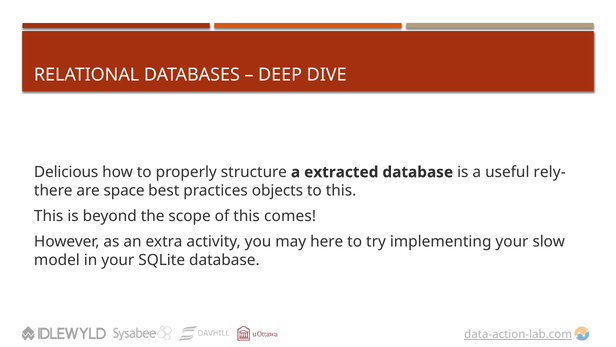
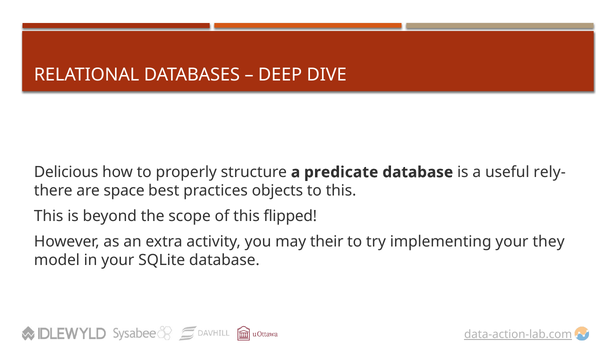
extracted: extracted -> predicate
comes: comes -> flipped
here: here -> their
slow: slow -> they
